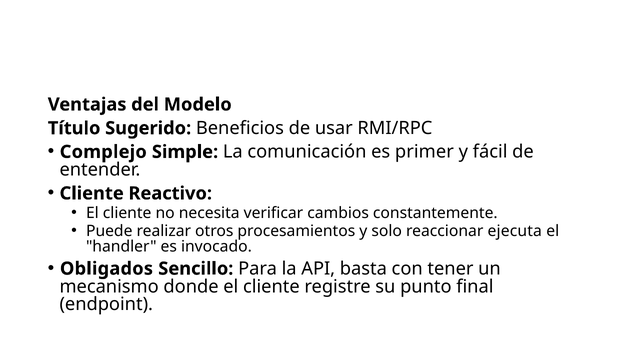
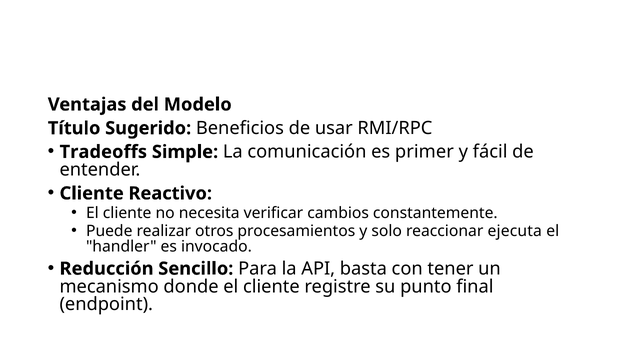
Complejo: Complejo -> Tradeoffs
Obligados: Obligados -> Reducción
